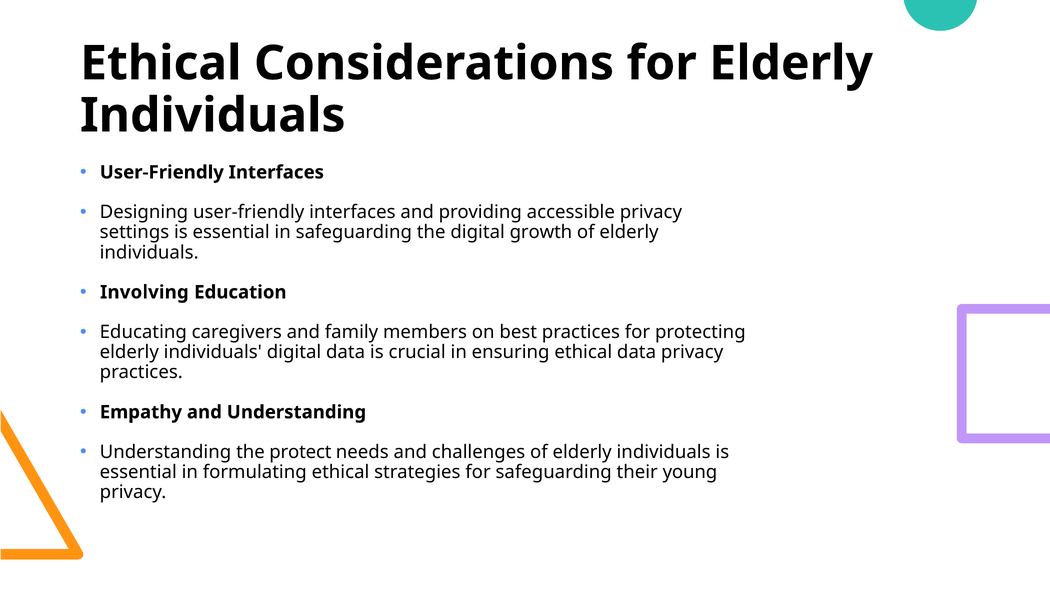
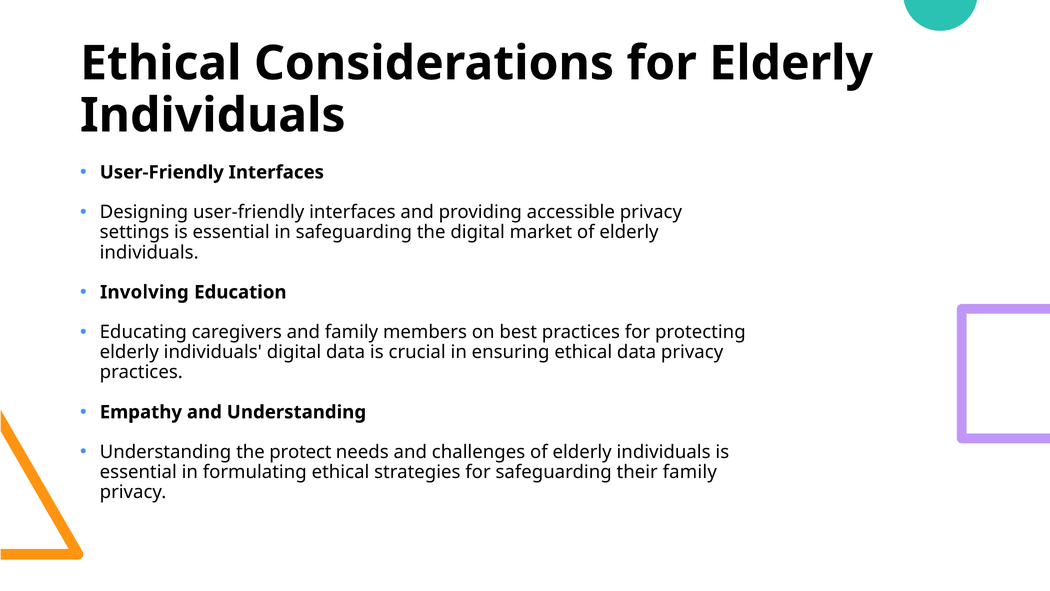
growth: growth -> market
their young: young -> family
